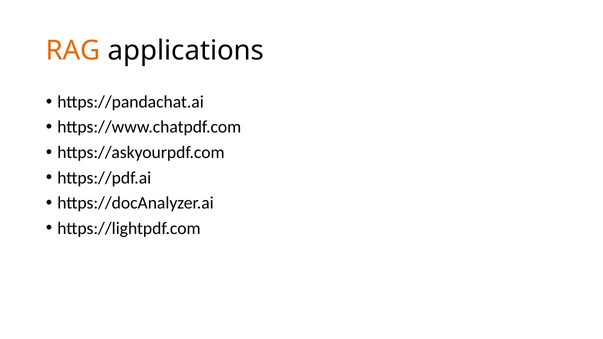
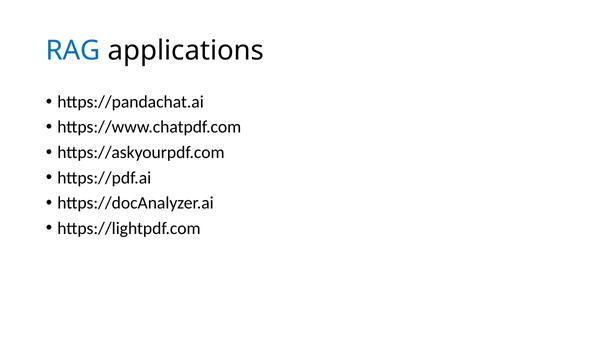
RAG colour: orange -> blue
